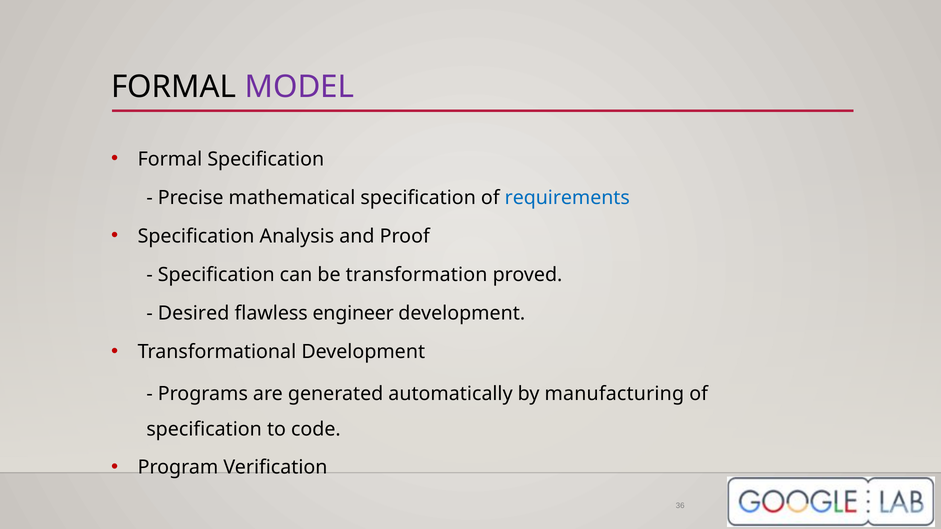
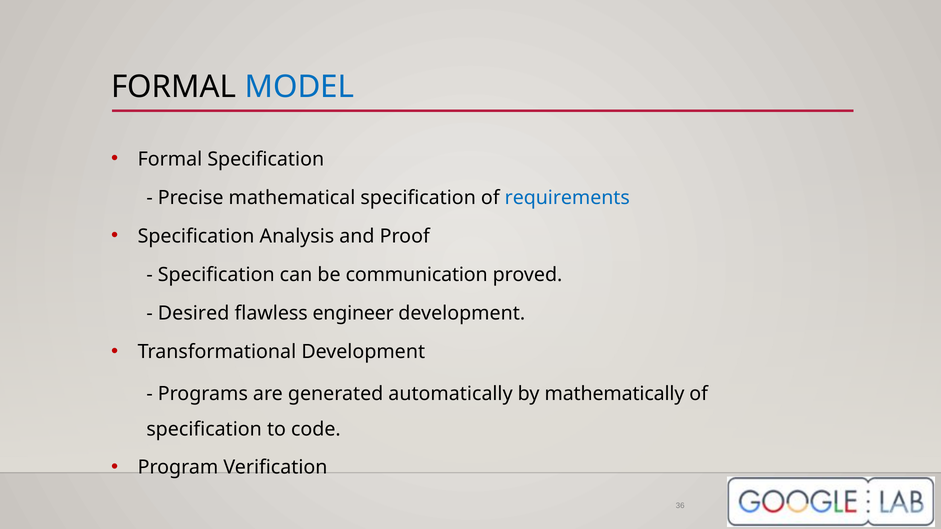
MODEL colour: purple -> blue
transformation: transformation -> communication
manufacturing: manufacturing -> mathematically
